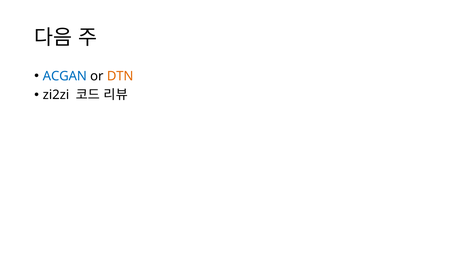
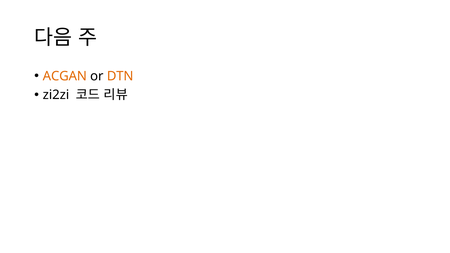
ACGAN colour: blue -> orange
